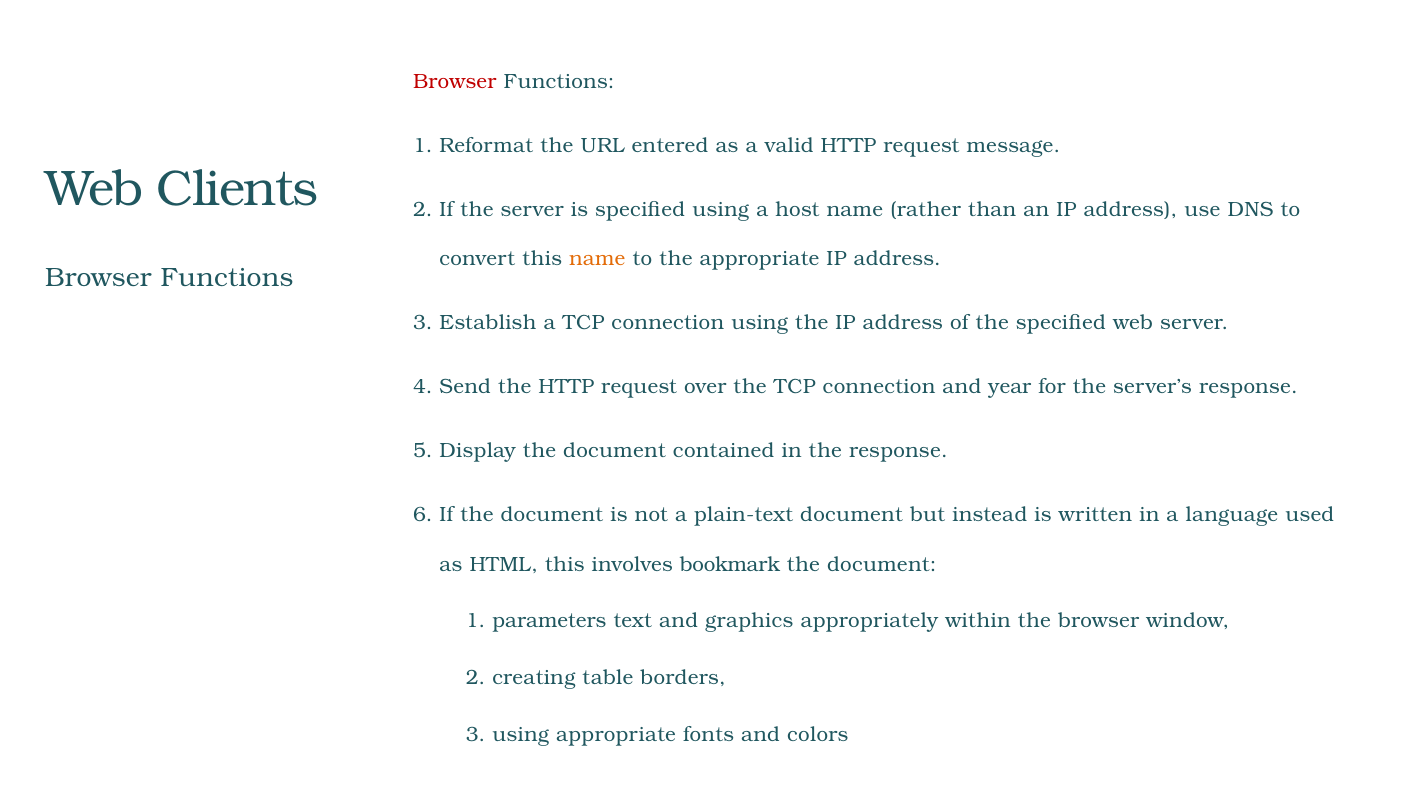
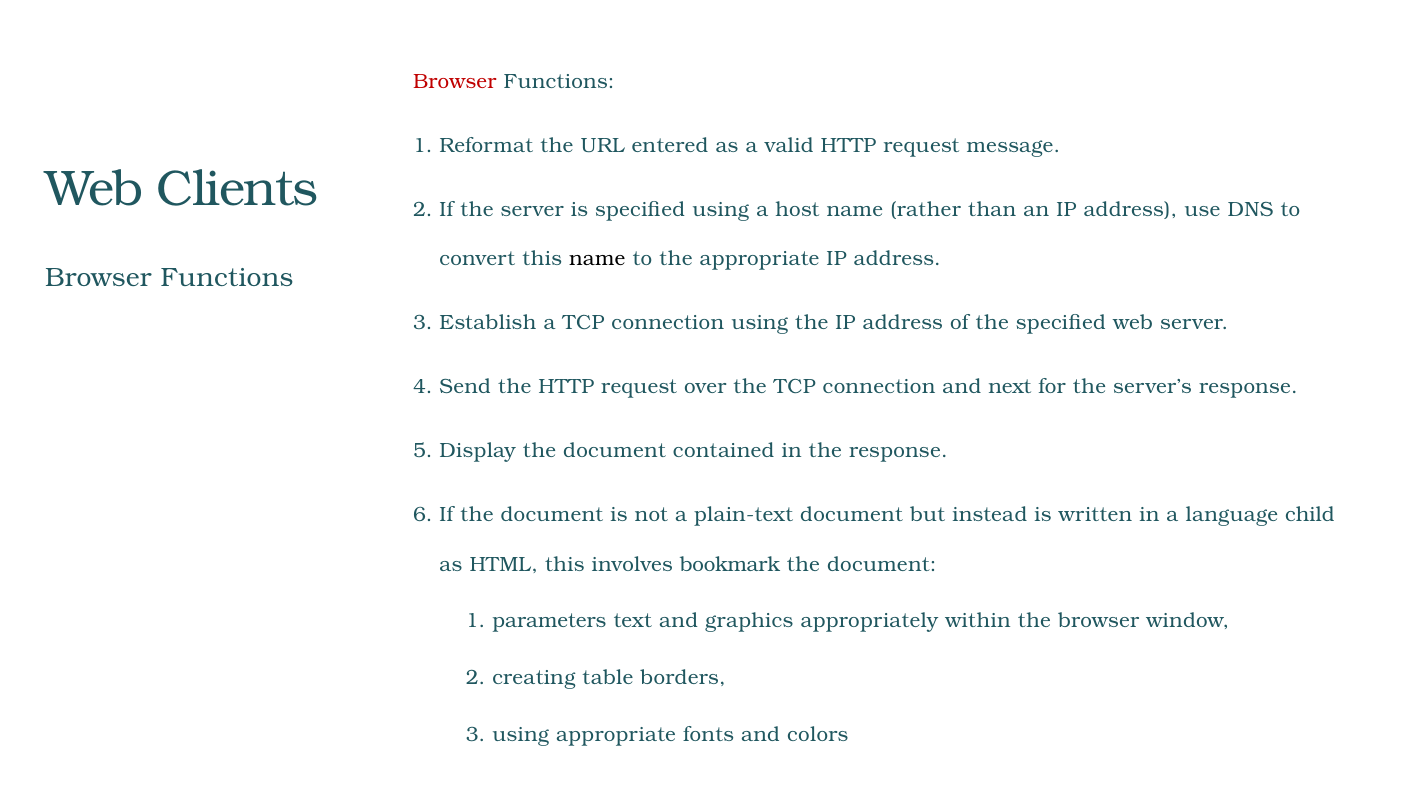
name at (597, 259) colour: orange -> black
year: year -> next
used: used -> child
